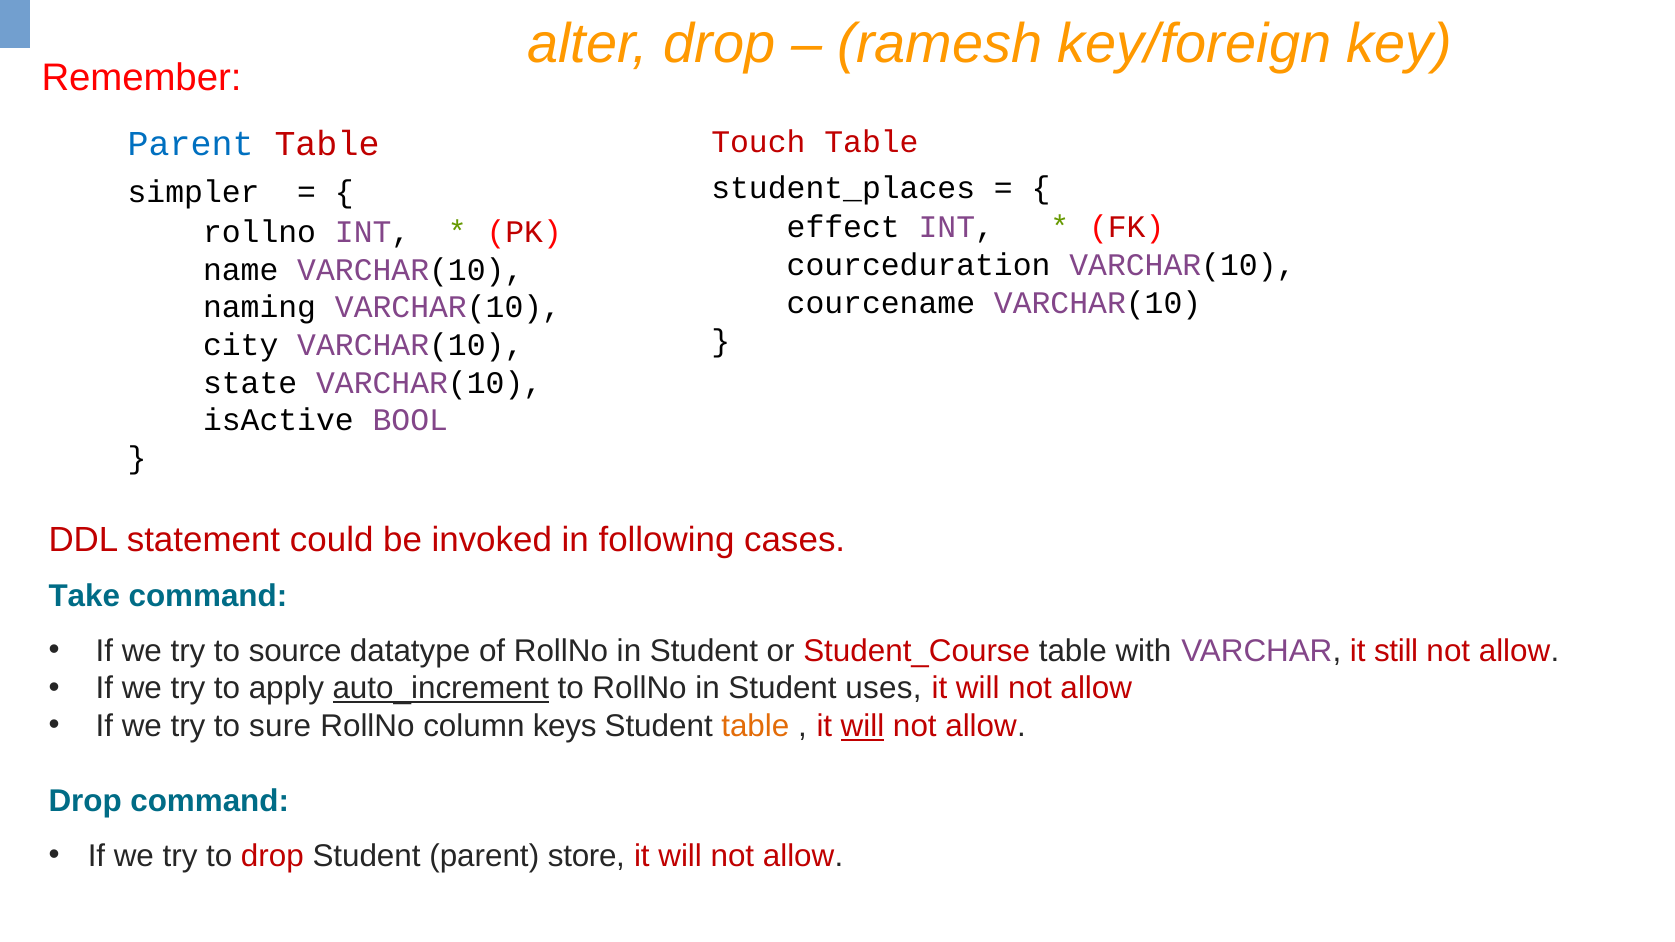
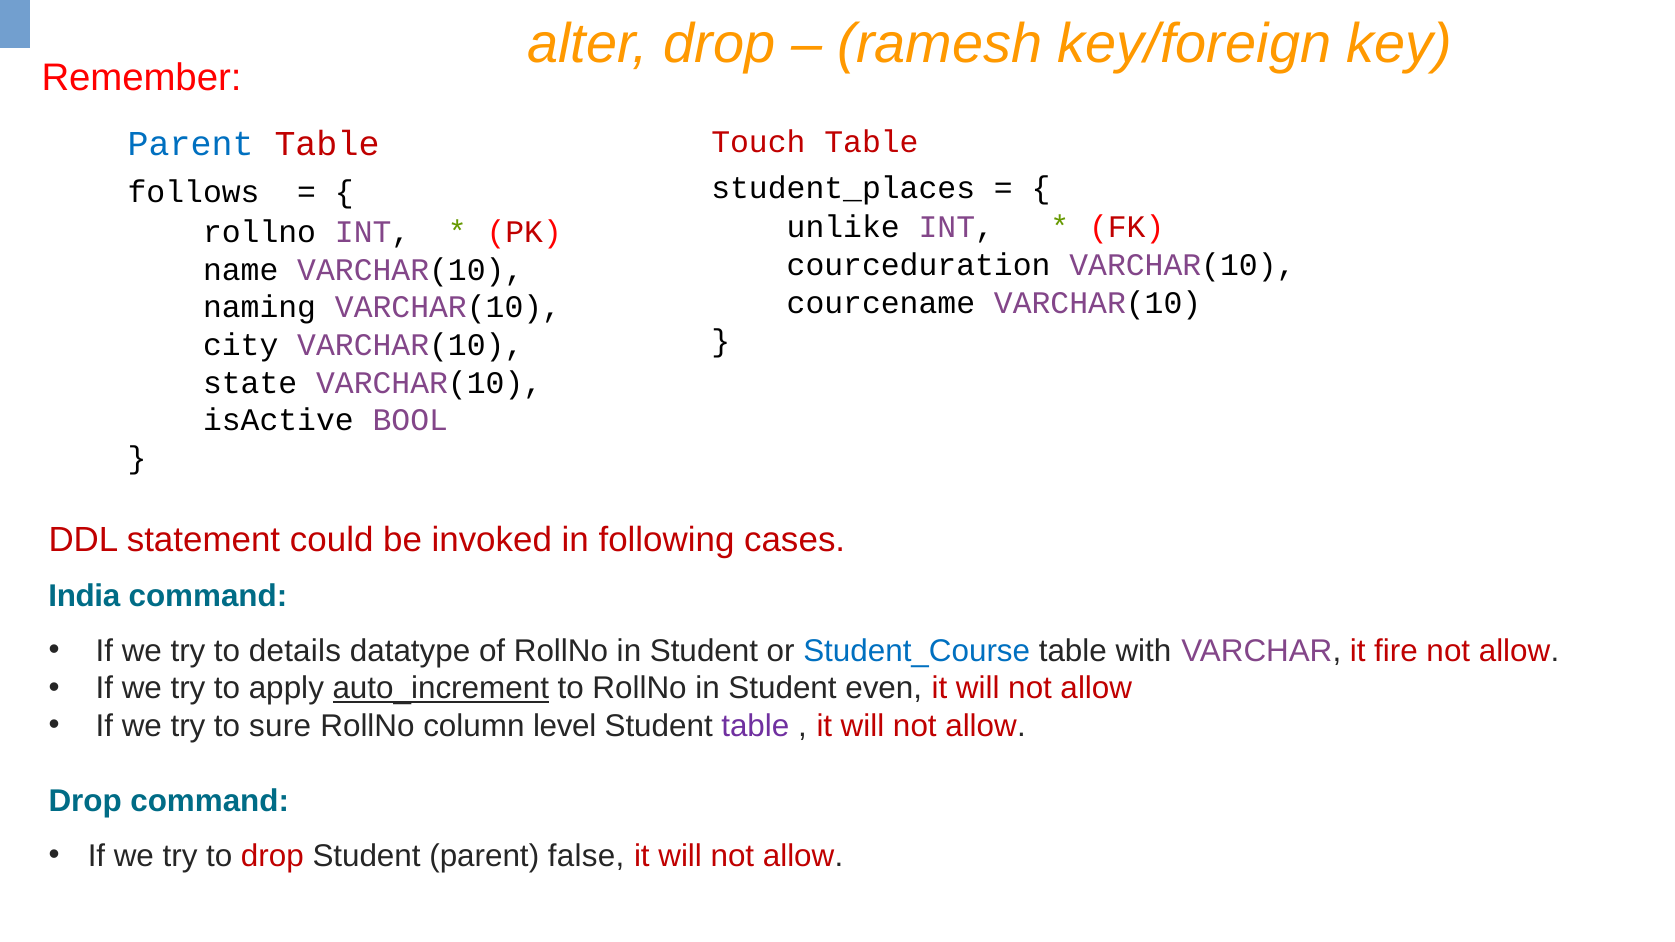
simpler: simpler -> follows
effect: effect -> unlike
Take: Take -> India
source: source -> details
Student_Course colour: red -> blue
still: still -> fire
uses: uses -> even
keys: keys -> level
table at (755, 726) colour: orange -> purple
will at (863, 726) underline: present -> none
store: store -> false
